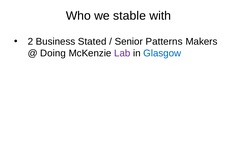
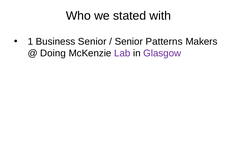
stable: stable -> stated
2: 2 -> 1
Business Stated: Stated -> Senior
Glasgow colour: blue -> purple
